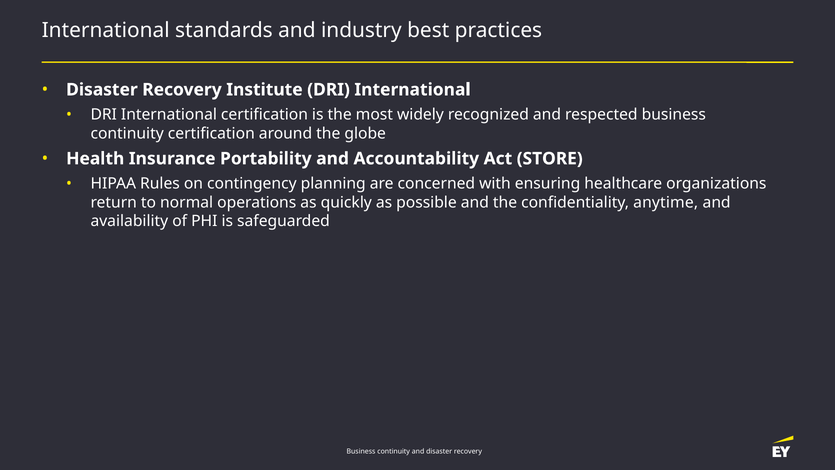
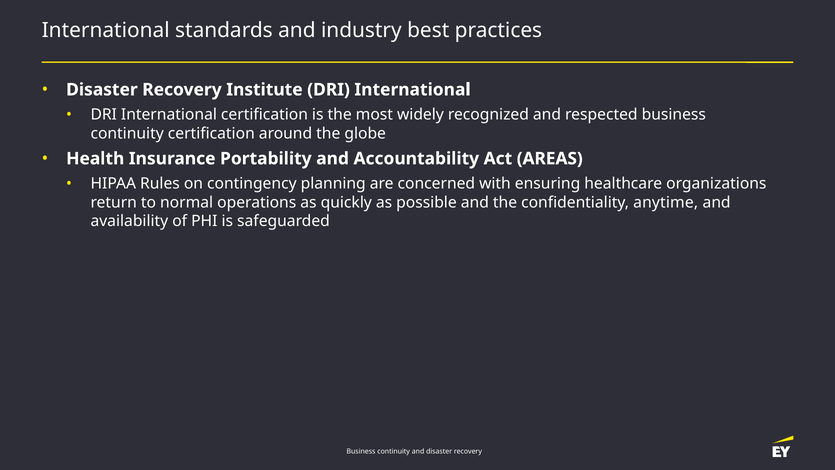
STORE: STORE -> AREAS
